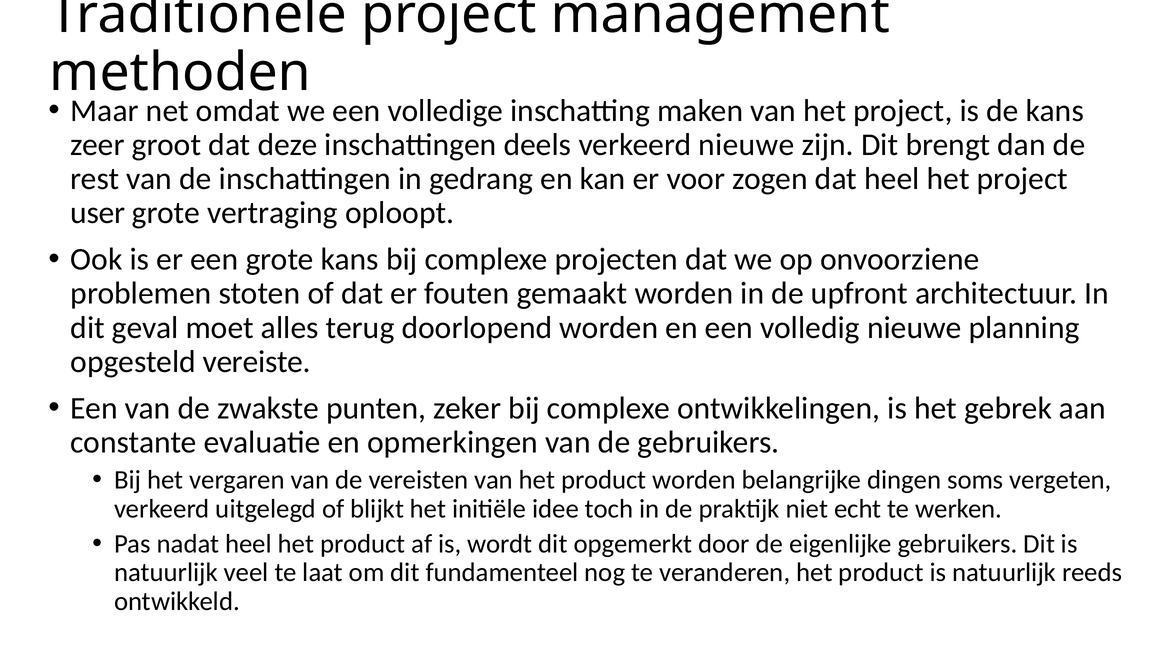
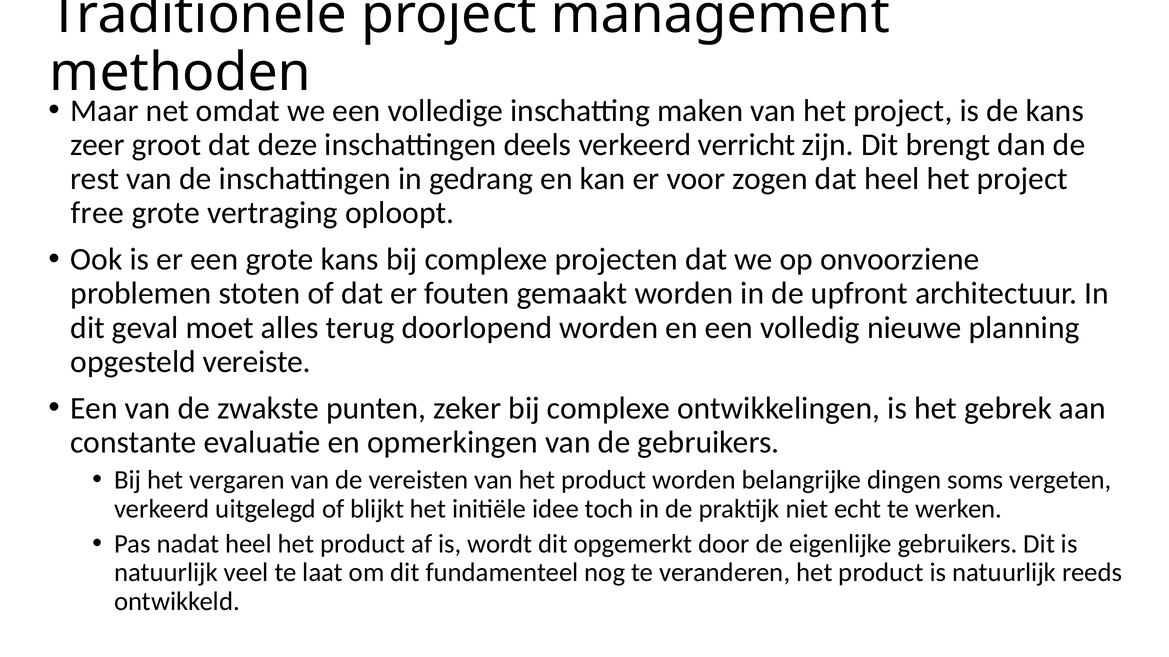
verkeerd nieuwe: nieuwe -> verricht
user: user -> free
